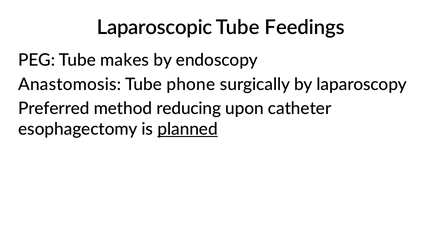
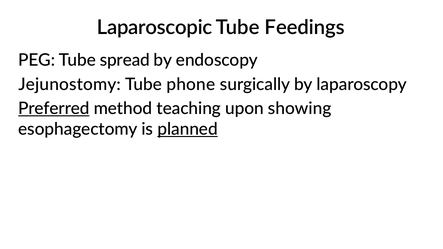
makes: makes -> spread
Anastomosis: Anastomosis -> Jejunostomy
Preferred underline: none -> present
reducing: reducing -> teaching
catheter: catheter -> showing
